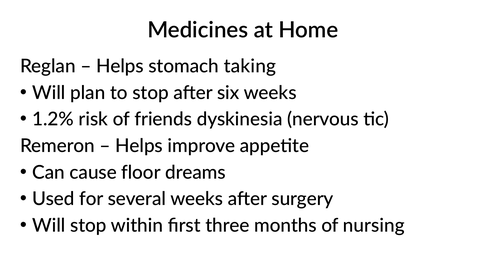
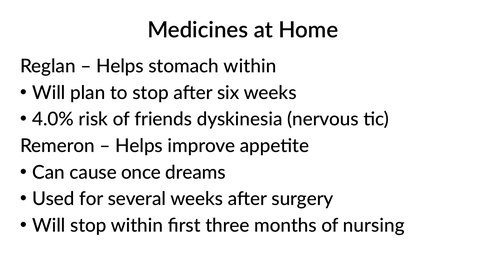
stomach taking: taking -> within
1.2%: 1.2% -> 4.0%
floor: floor -> once
